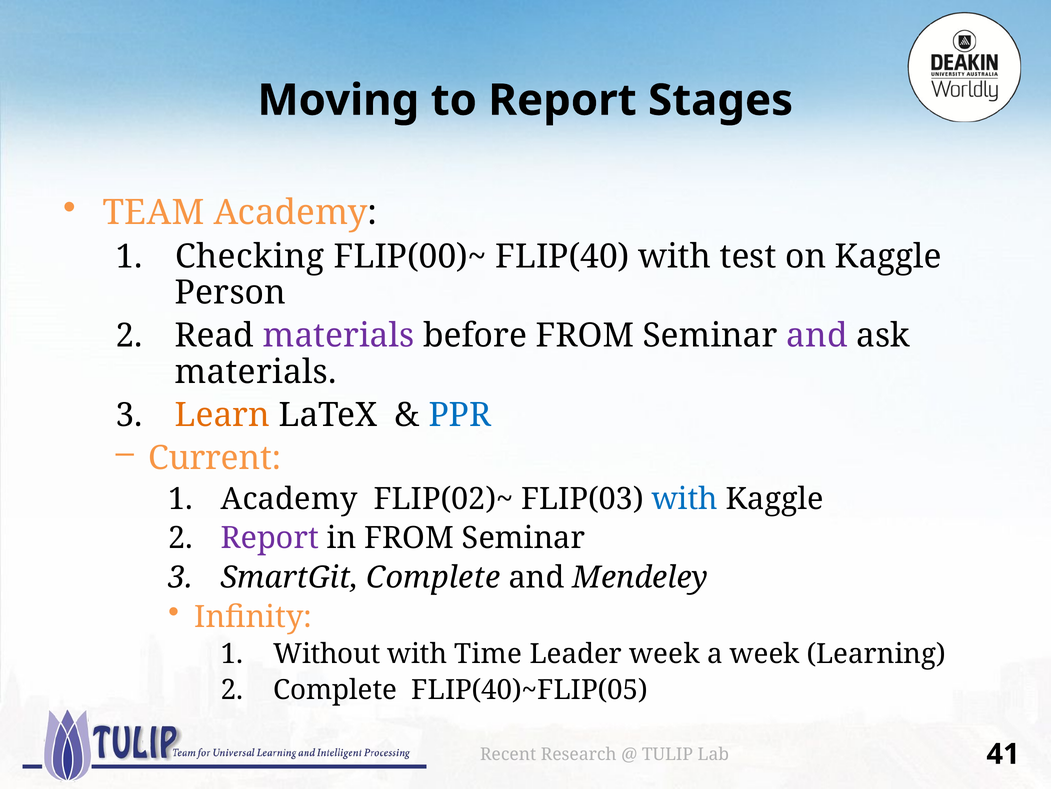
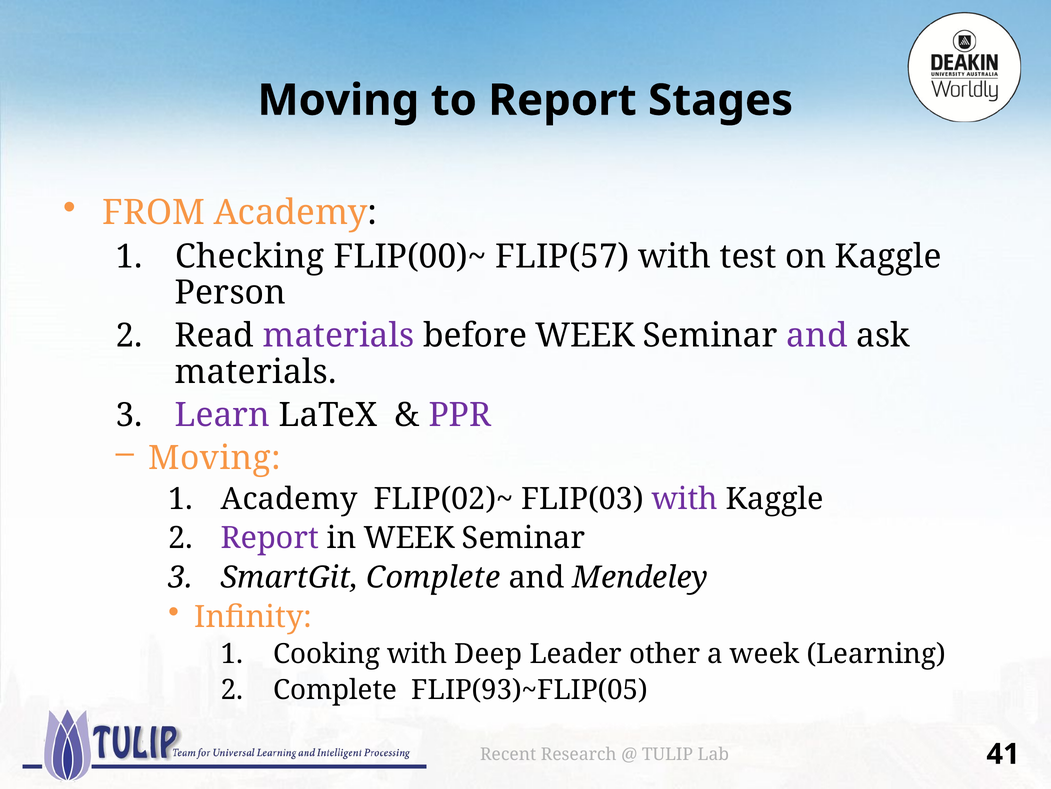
TEAM: TEAM -> FROM
FLIP(40: FLIP(40 -> FLIP(57
before FROM: FROM -> WEEK
Learn colour: orange -> purple
PPR colour: blue -> purple
Current at (215, 458): Current -> Moving
with at (685, 498) colour: blue -> purple
in FROM: FROM -> WEEK
Without: Without -> Cooking
Time: Time -> Deep
Leader week: week -> other
FLIP(40)~FLIP(05: FLIP(40)~FLIP(05 -> FLIP(93)~FLIP(05
